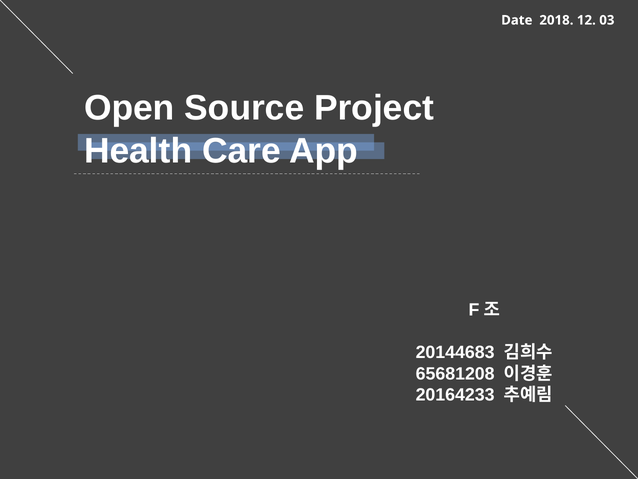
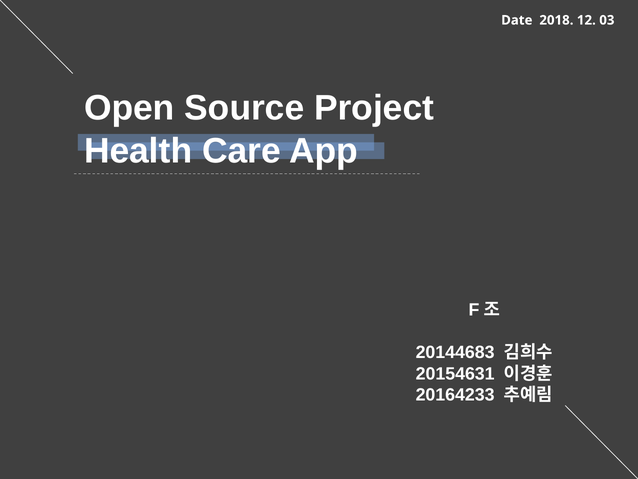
65681208: 65681208 -> 20154631
